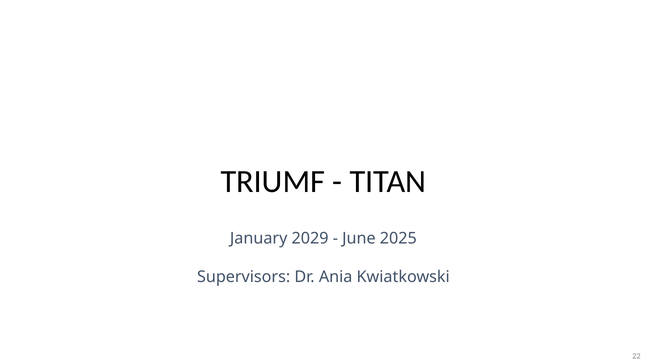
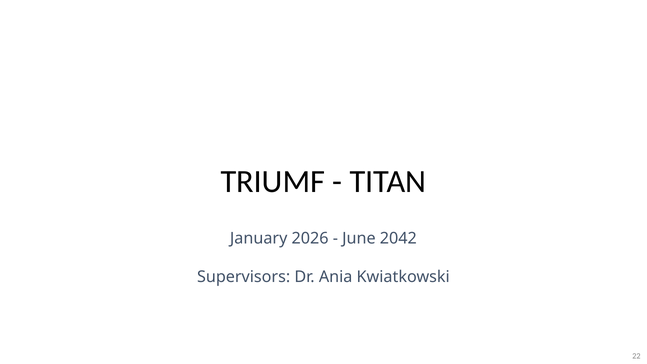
2029: 2029 -> 2026
2025: 2025 -> 2042
